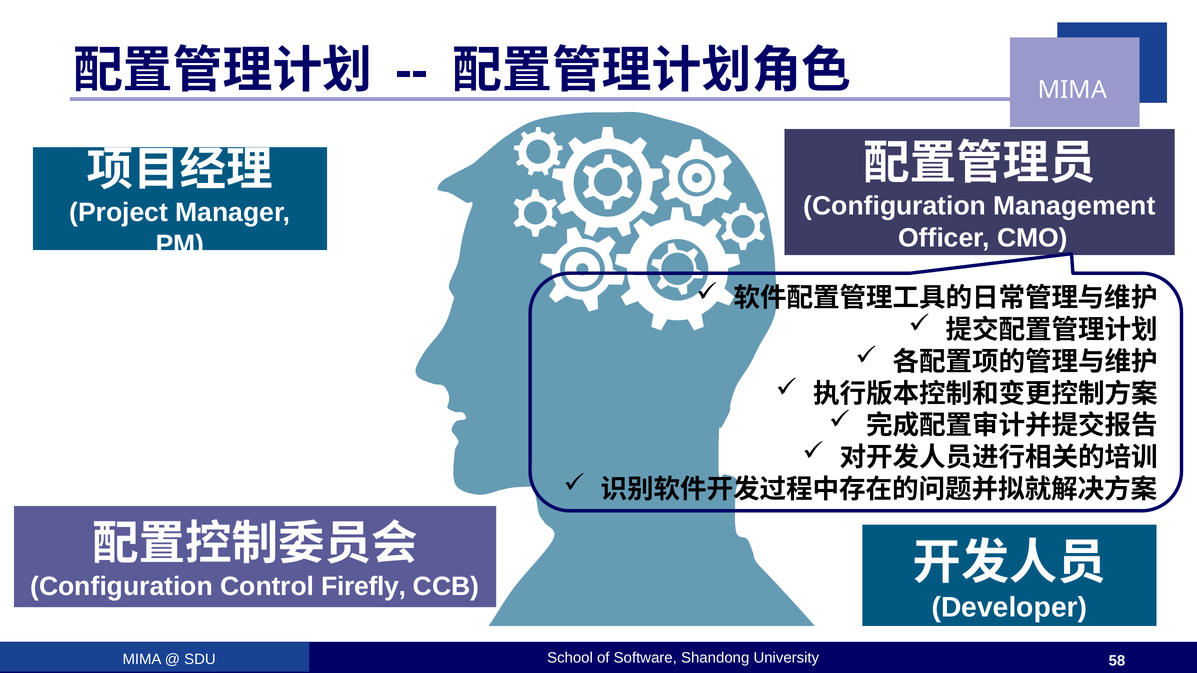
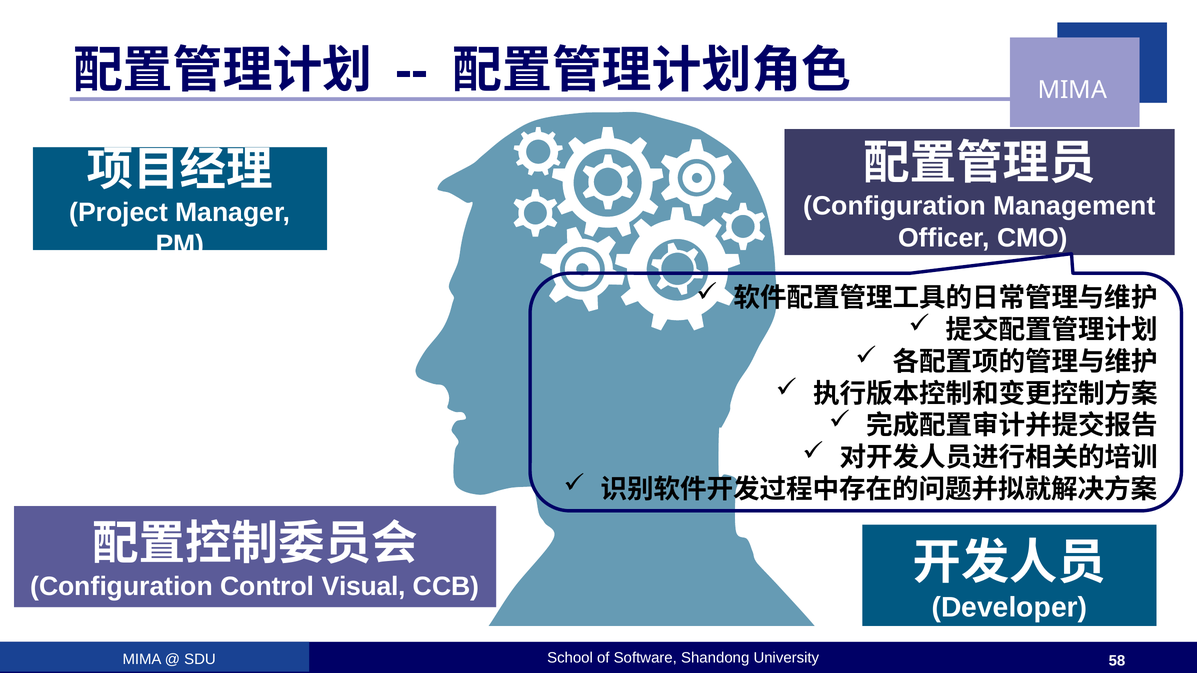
Firefly: Firefly -> Visual
